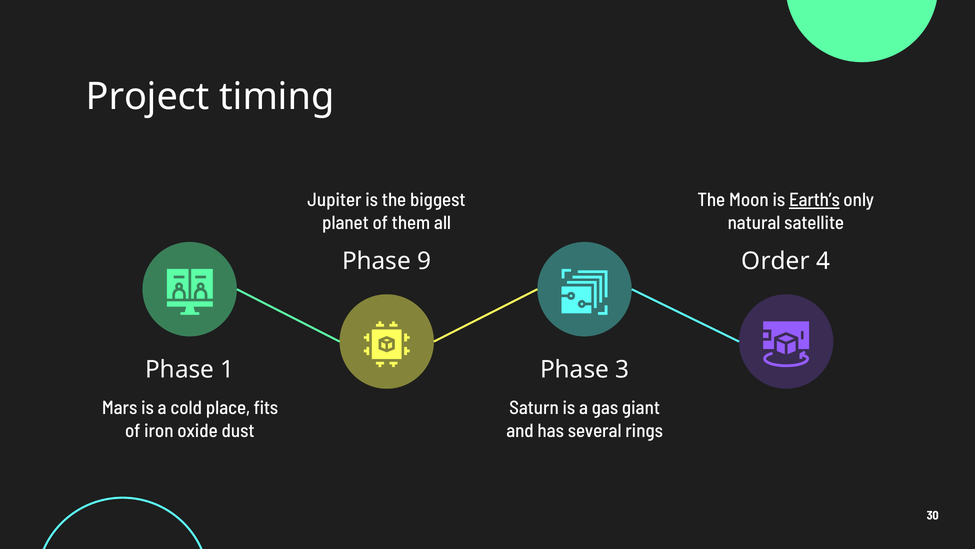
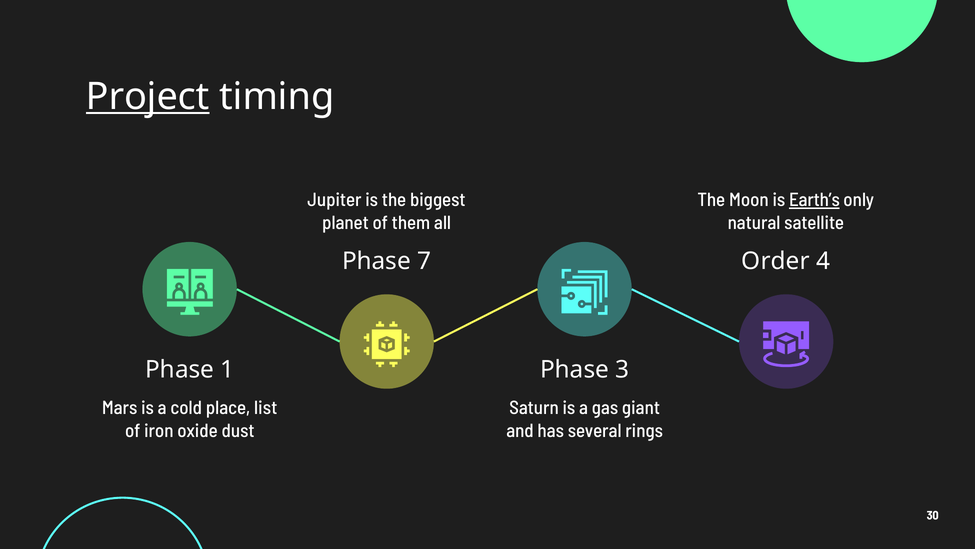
Project underline: none -> present
9: 9 -> 7
fits: fits -> list
